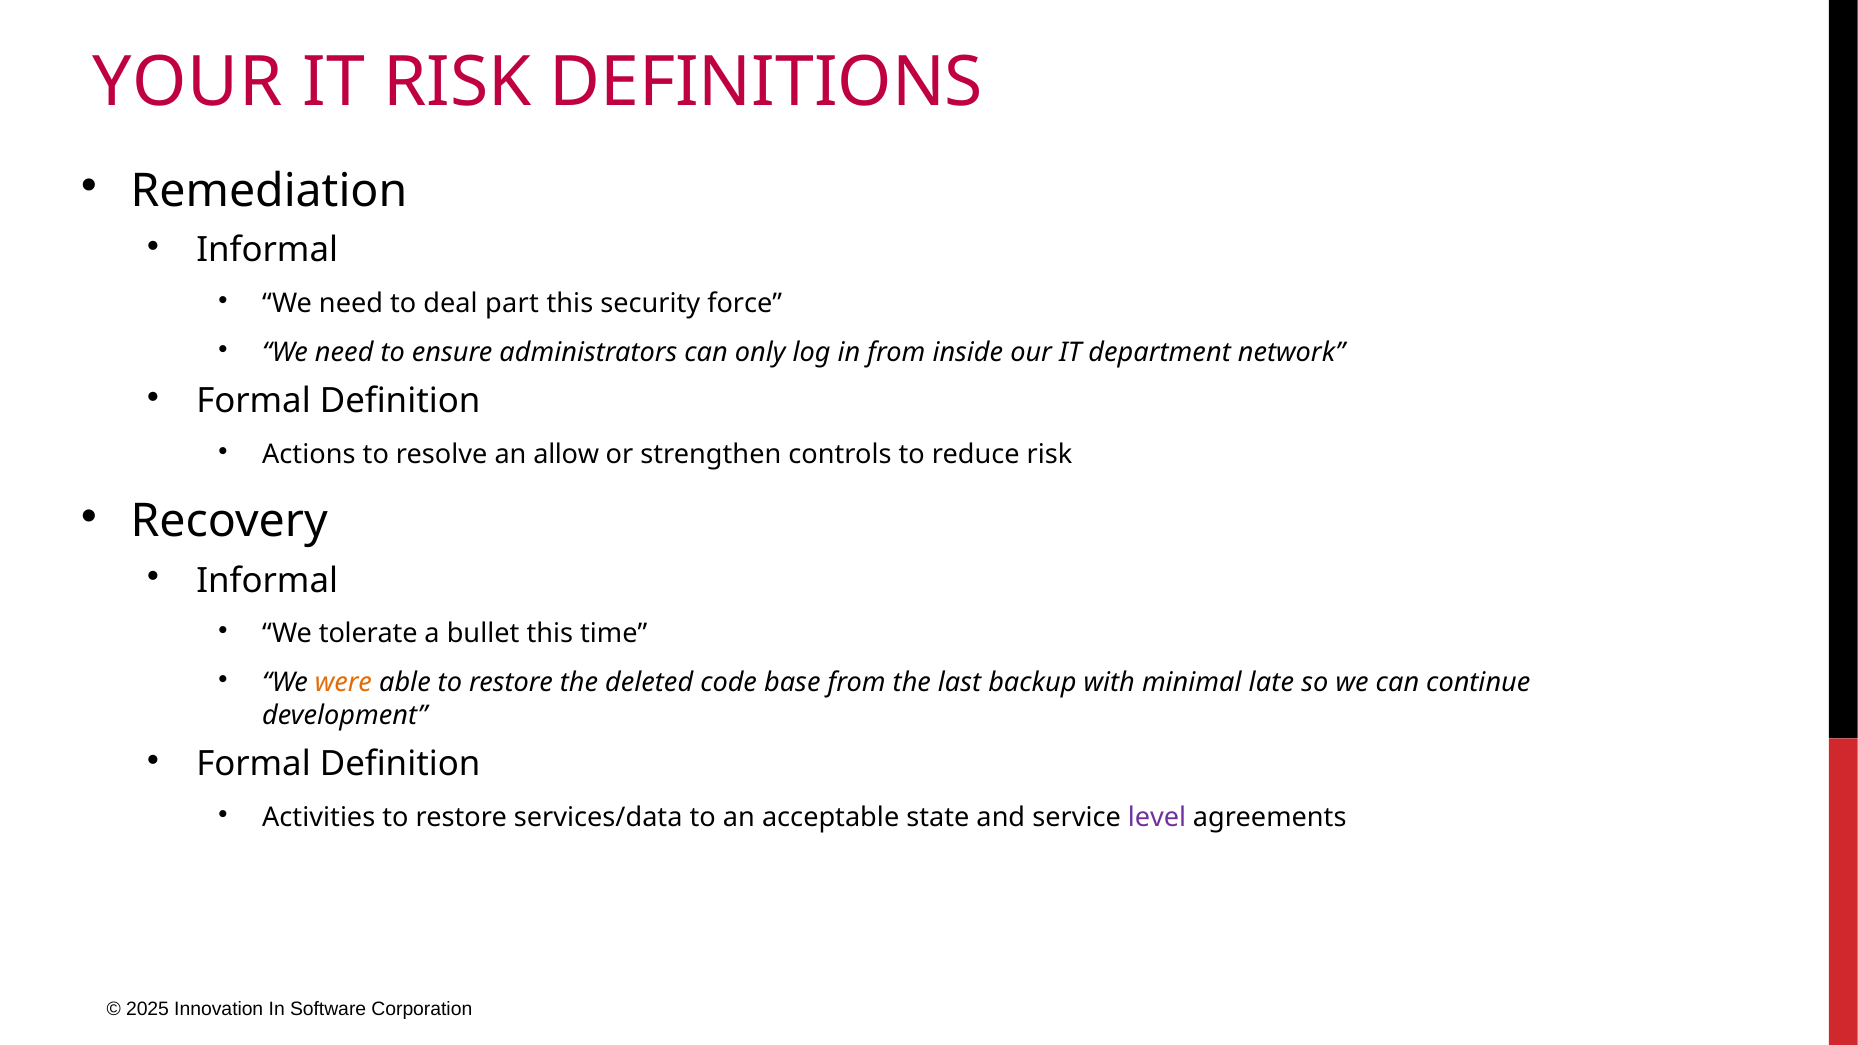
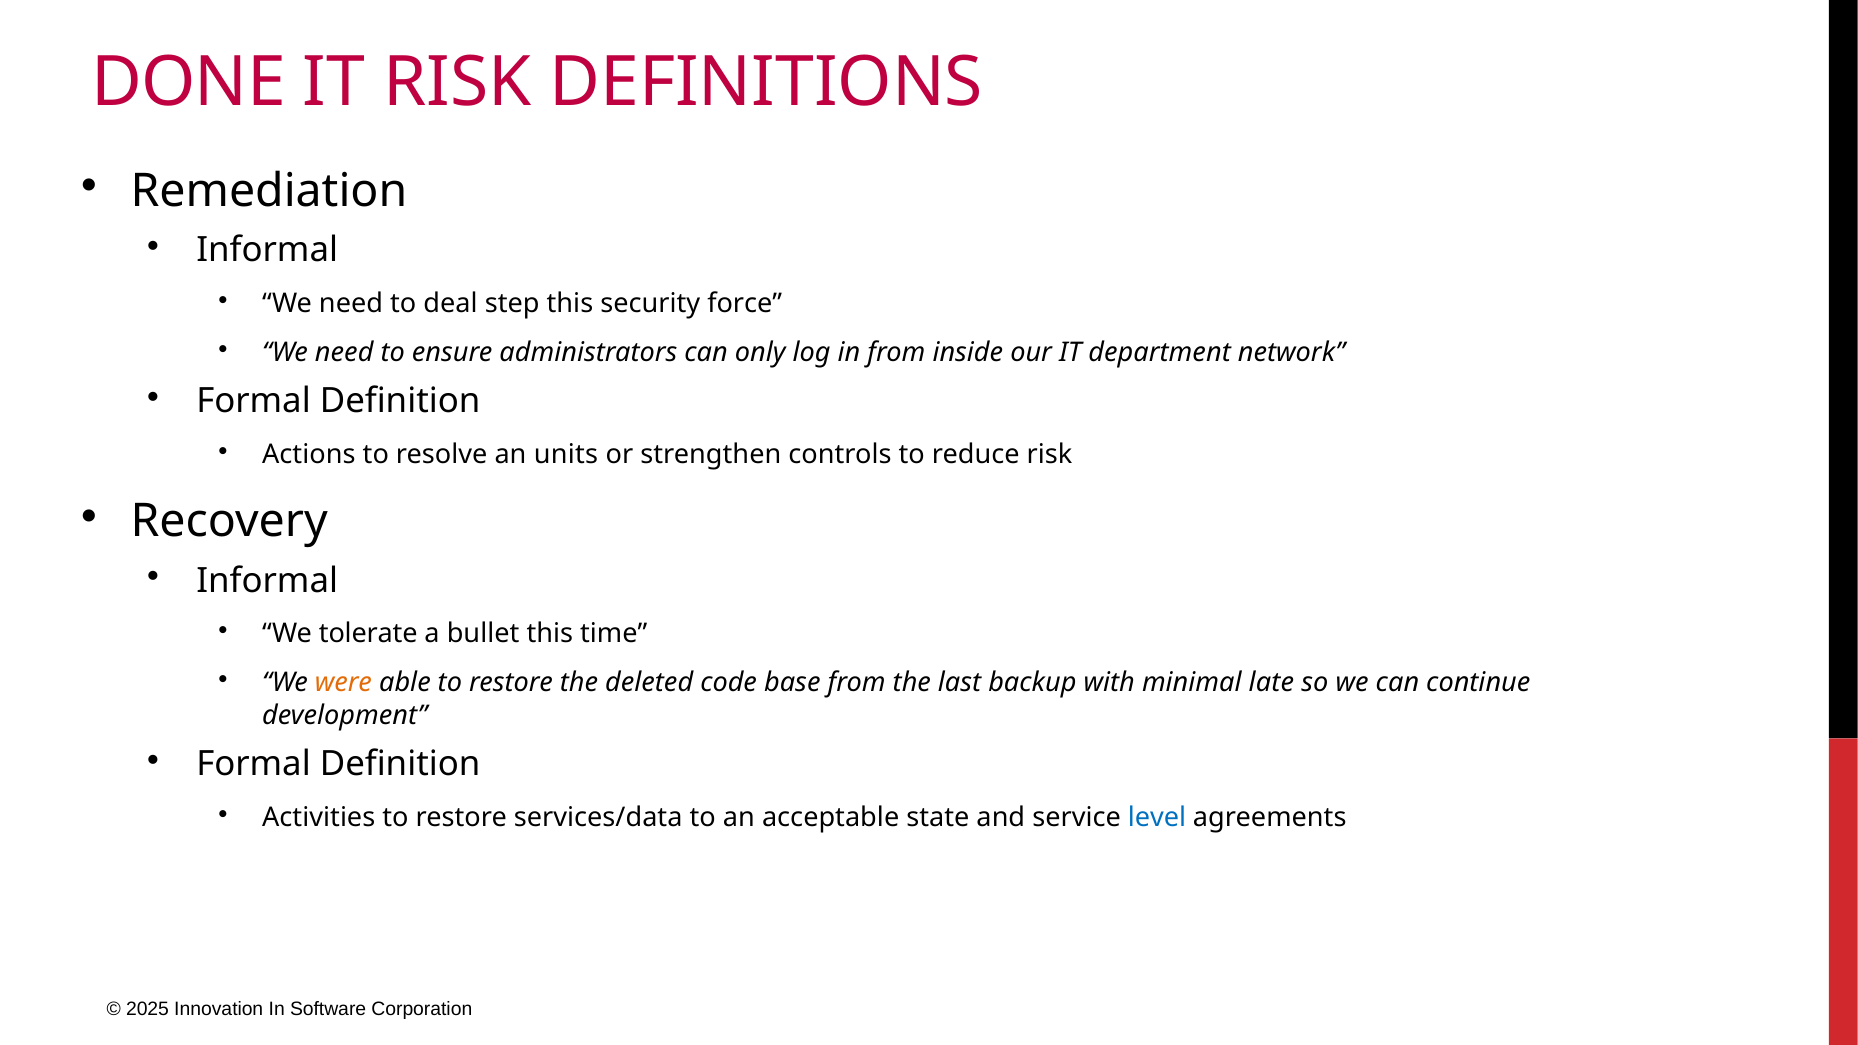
YOUR: YOUR -> DONE
part: part -> step
allow: allow -> units
level colour: purple -> blue
